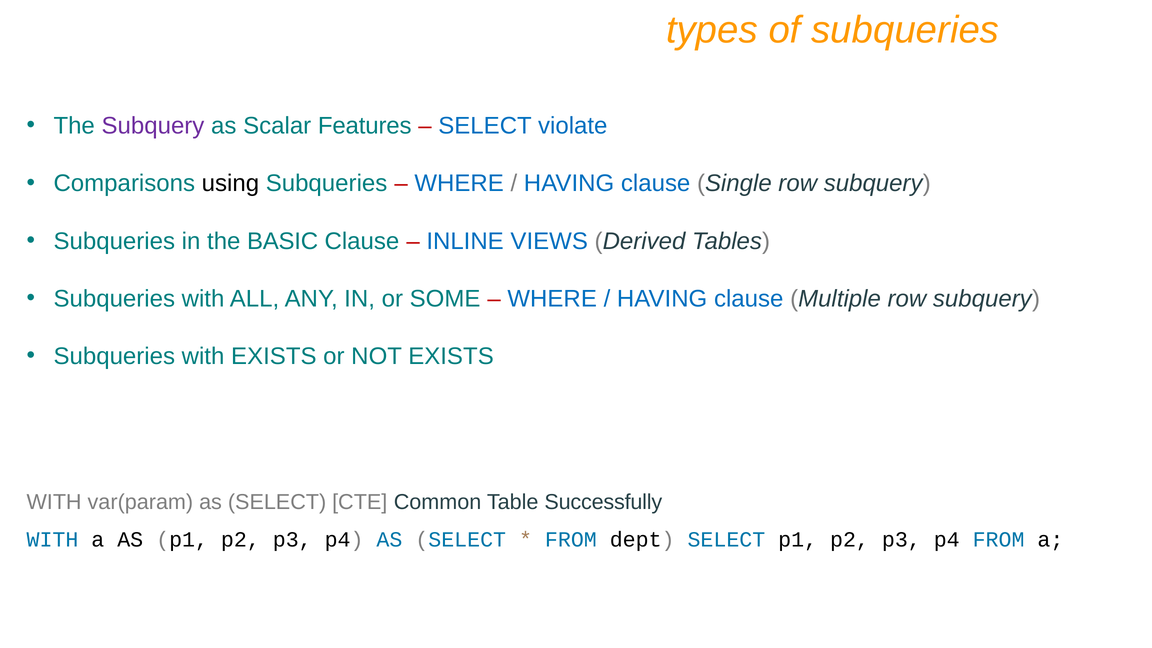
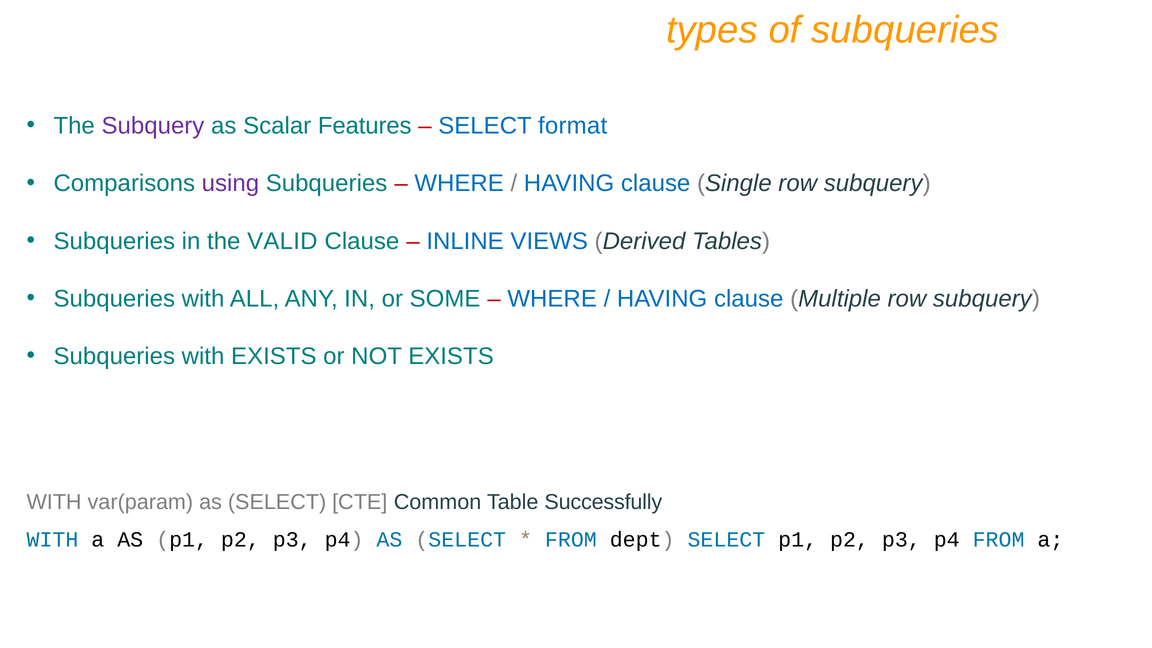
violate: violate -> format
using colour: black -> purple
BASIC: BASIC -> VALID
